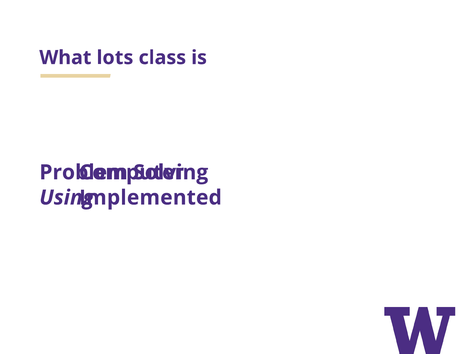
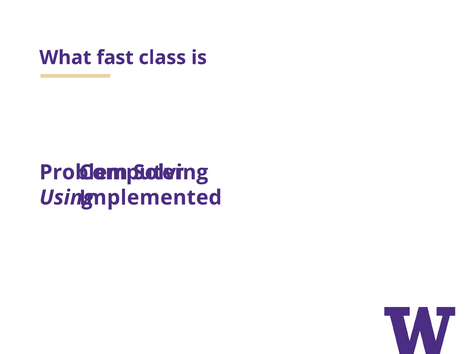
lots: lots -> fast
